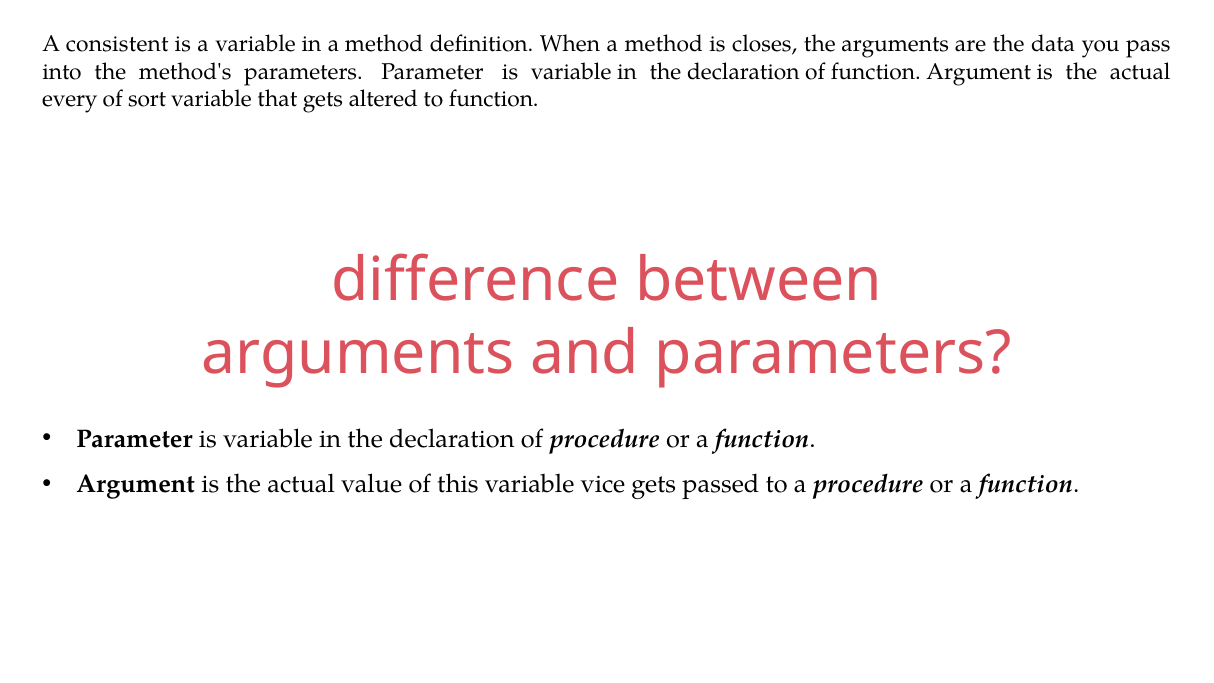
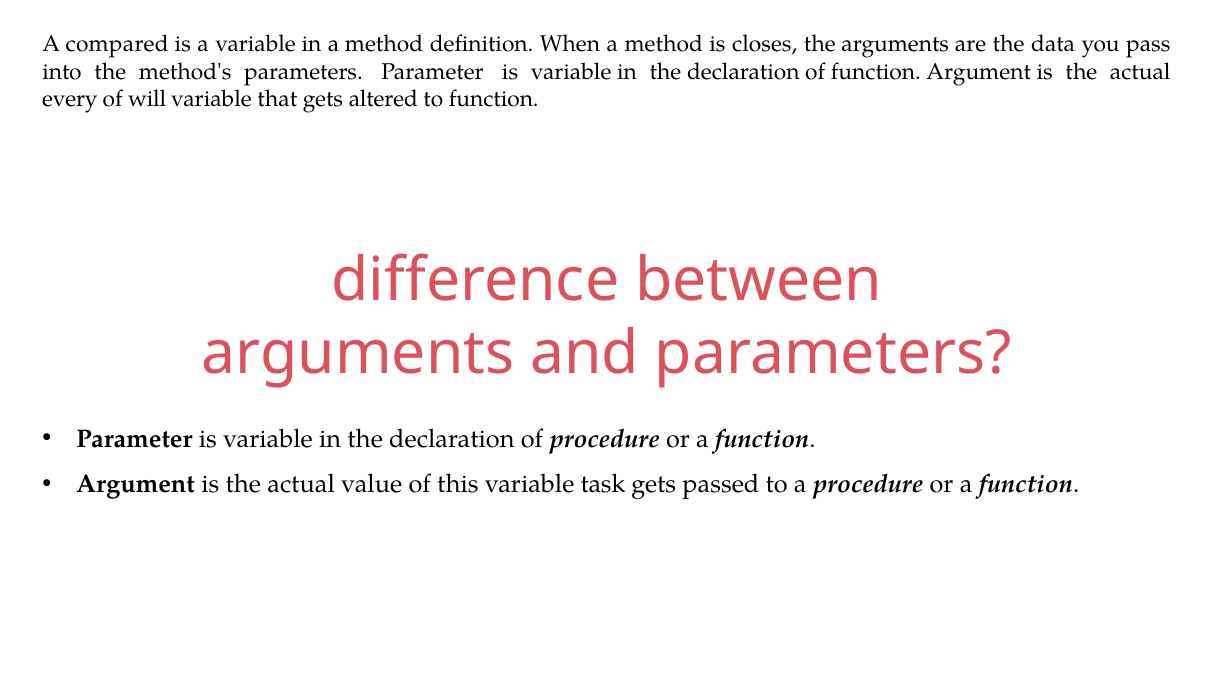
consistent: consistent -> compared
sort: sort -> will
vice: vice -> task
